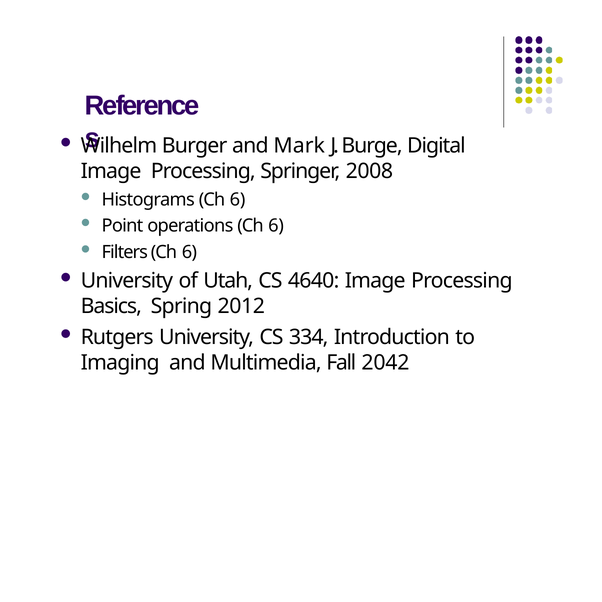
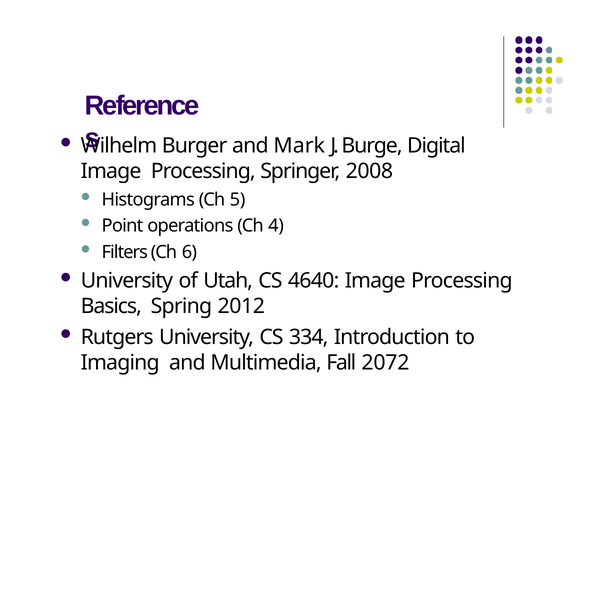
Histograms Ch 6: 6 -> 5
operations Ch 6: 6 -> 4
2042: 2042 -> 2072
